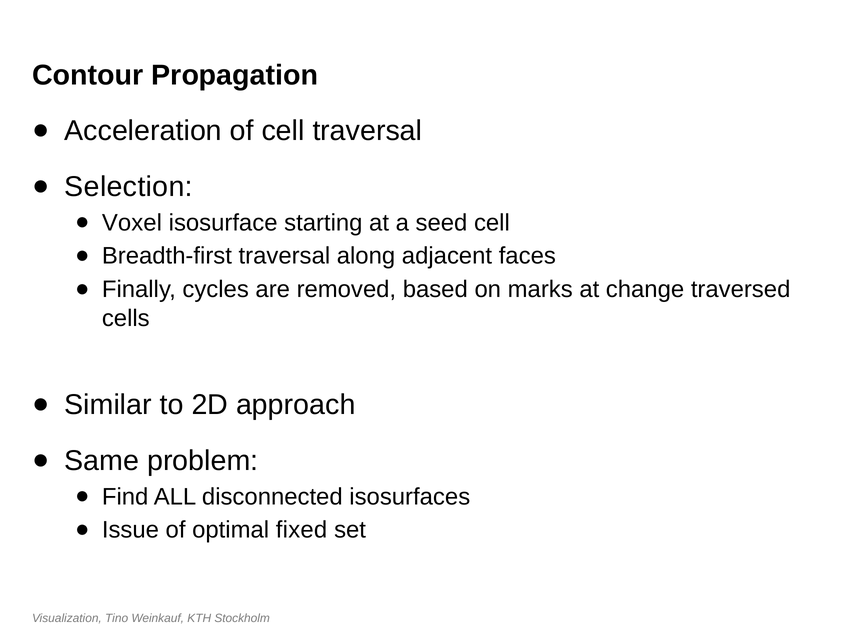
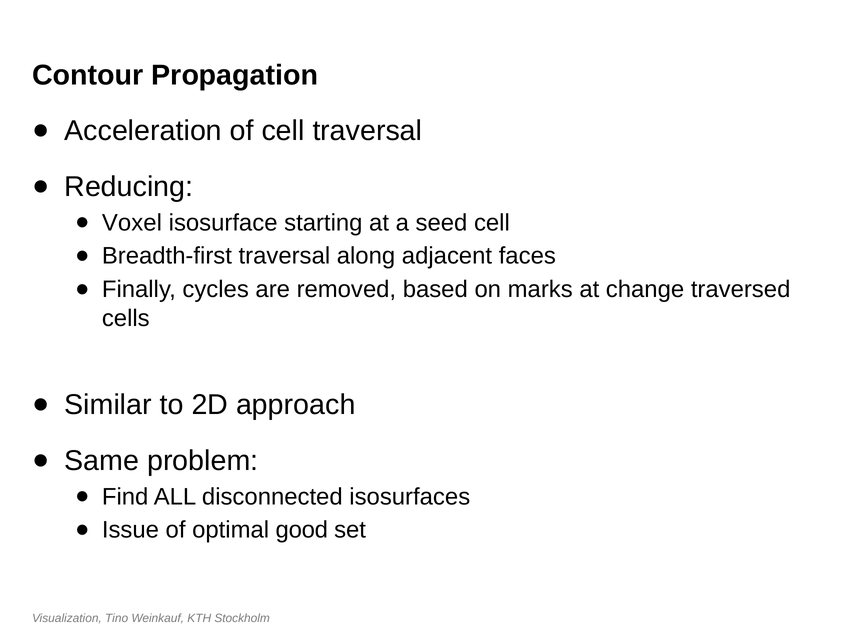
Selection: Selection -> Reducing
fixed: fixed -> good
